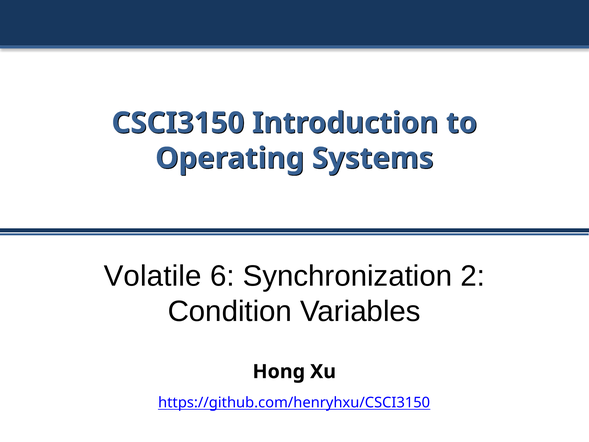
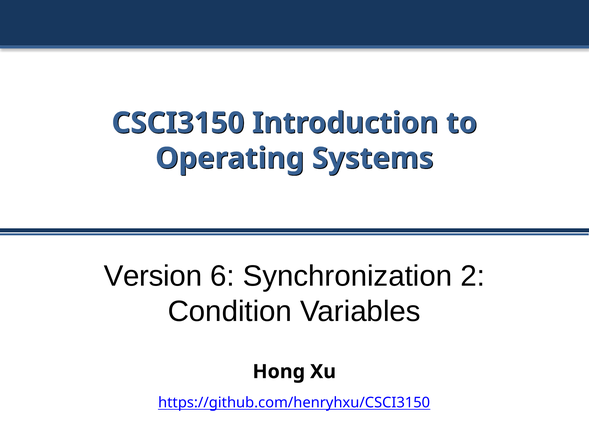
Volatile: Volatile -> Version
